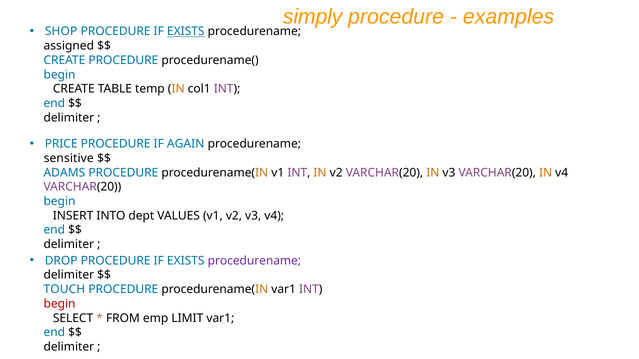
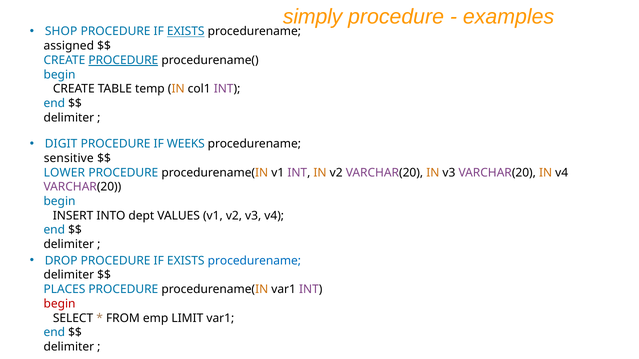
PROCEDURE at (123, 60) underline: none -> present
PRICE: PRICE -> DIGIT
AGAIN: AGAIN -> WEEKS
ADAMS: ADAMS -> LOWER
procedurename at (254, 261) colour: purple -> blue
TOUCH: TOUCH -> PLACES
